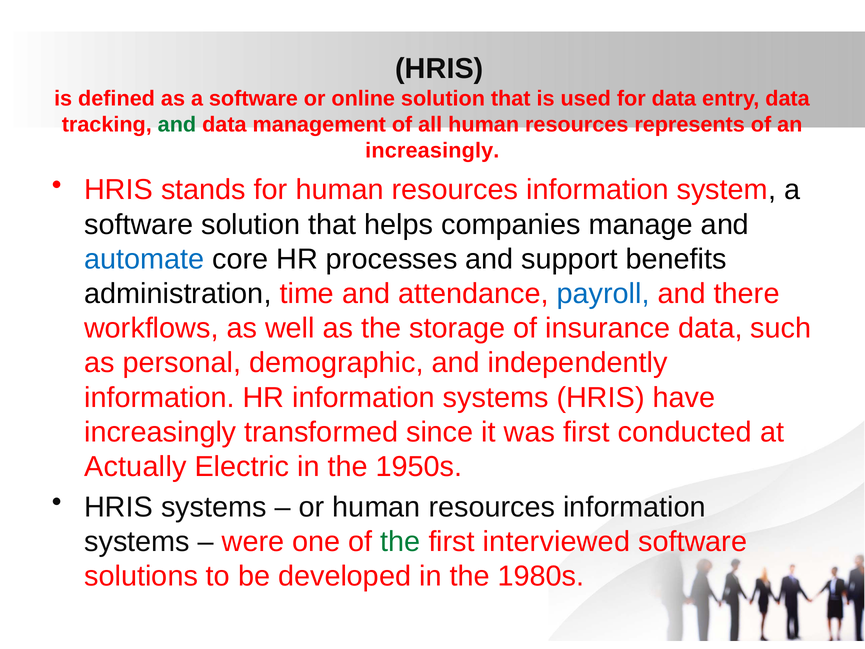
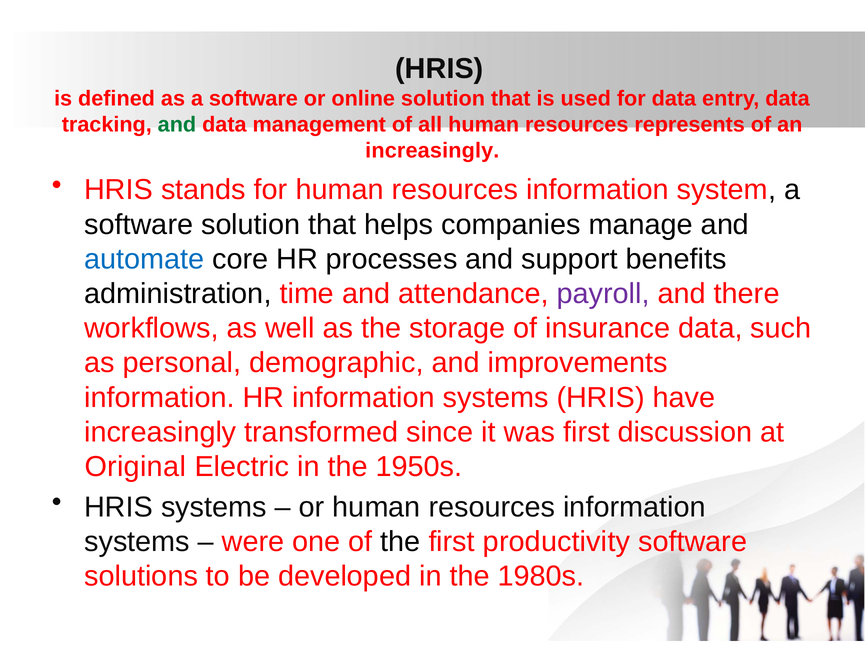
payroll colour: blue -> purple
independently: independently -> improvements
conducted: conducted -> discussion
Actually: Actually -> Original
the at (400, 542) colour: green -> black
interviewed: interviewed -> productivity
